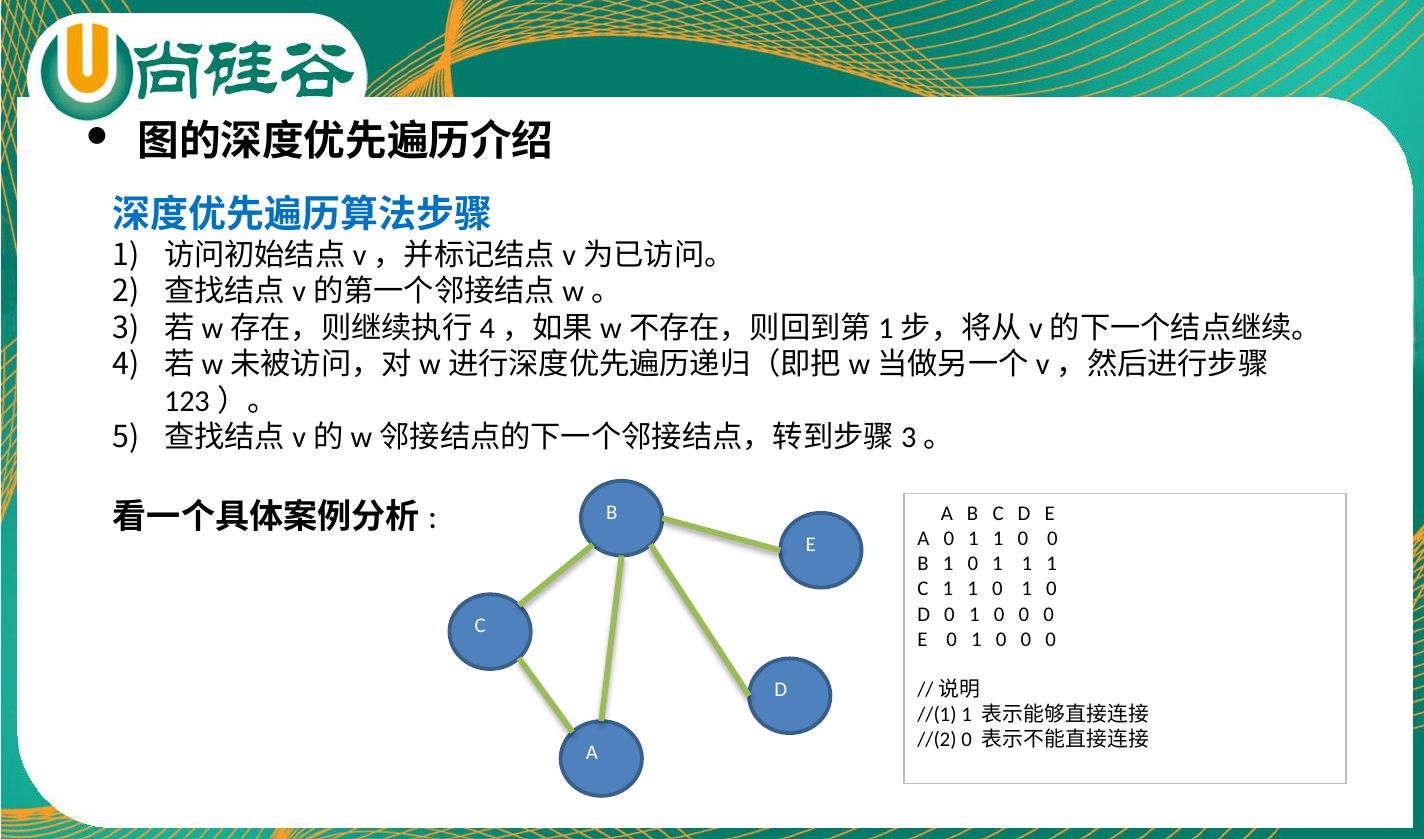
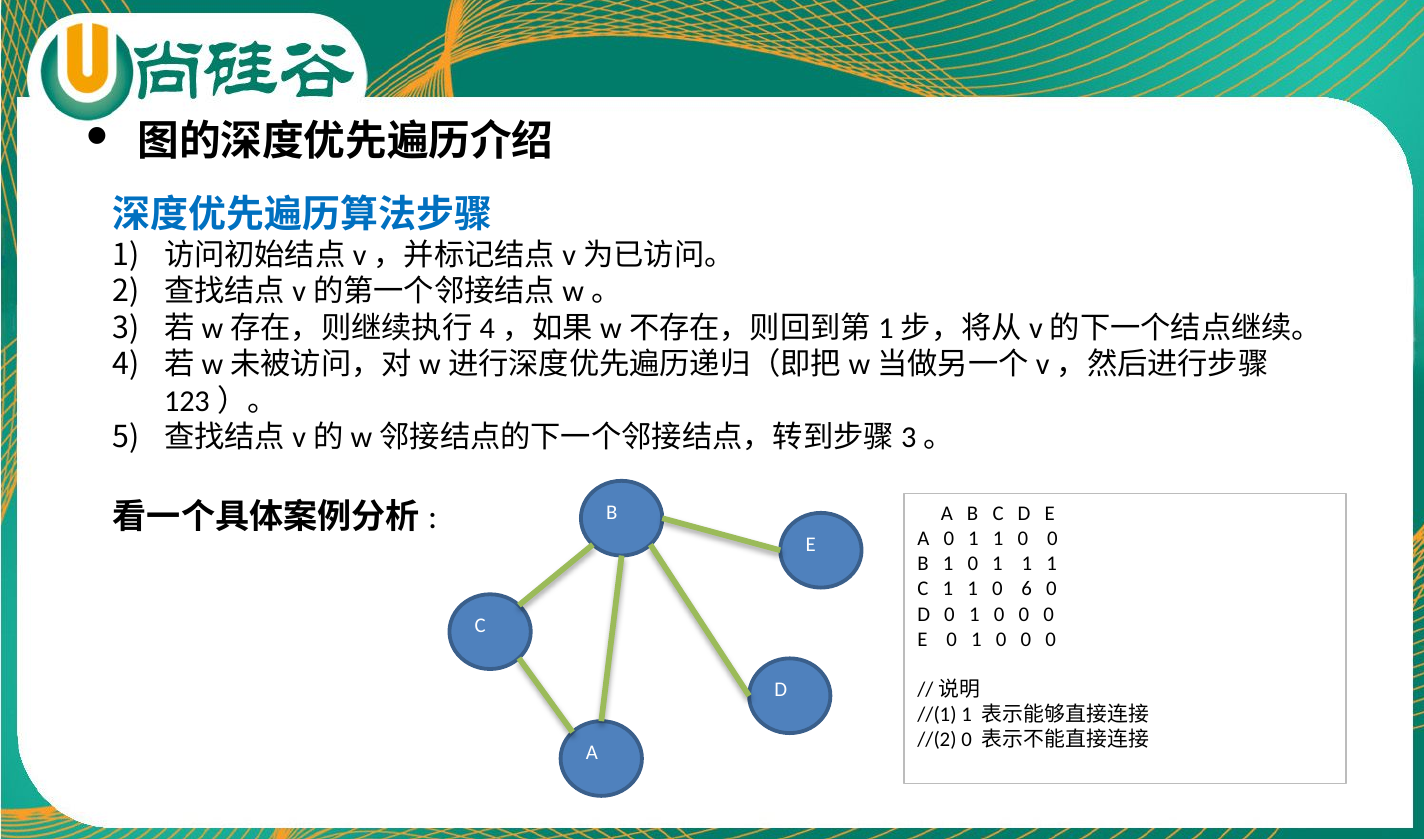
1 1 0 1: 1 -> 6
